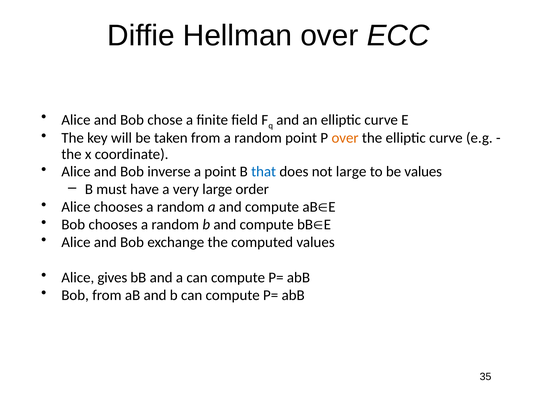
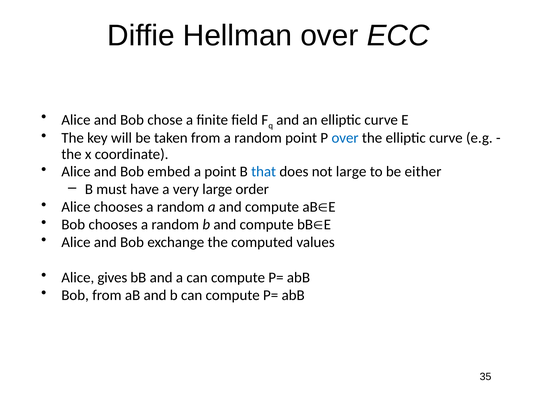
over at (345, 138) colour: orange -> blue
inverse: inverse -> embed
be values: values -> either
